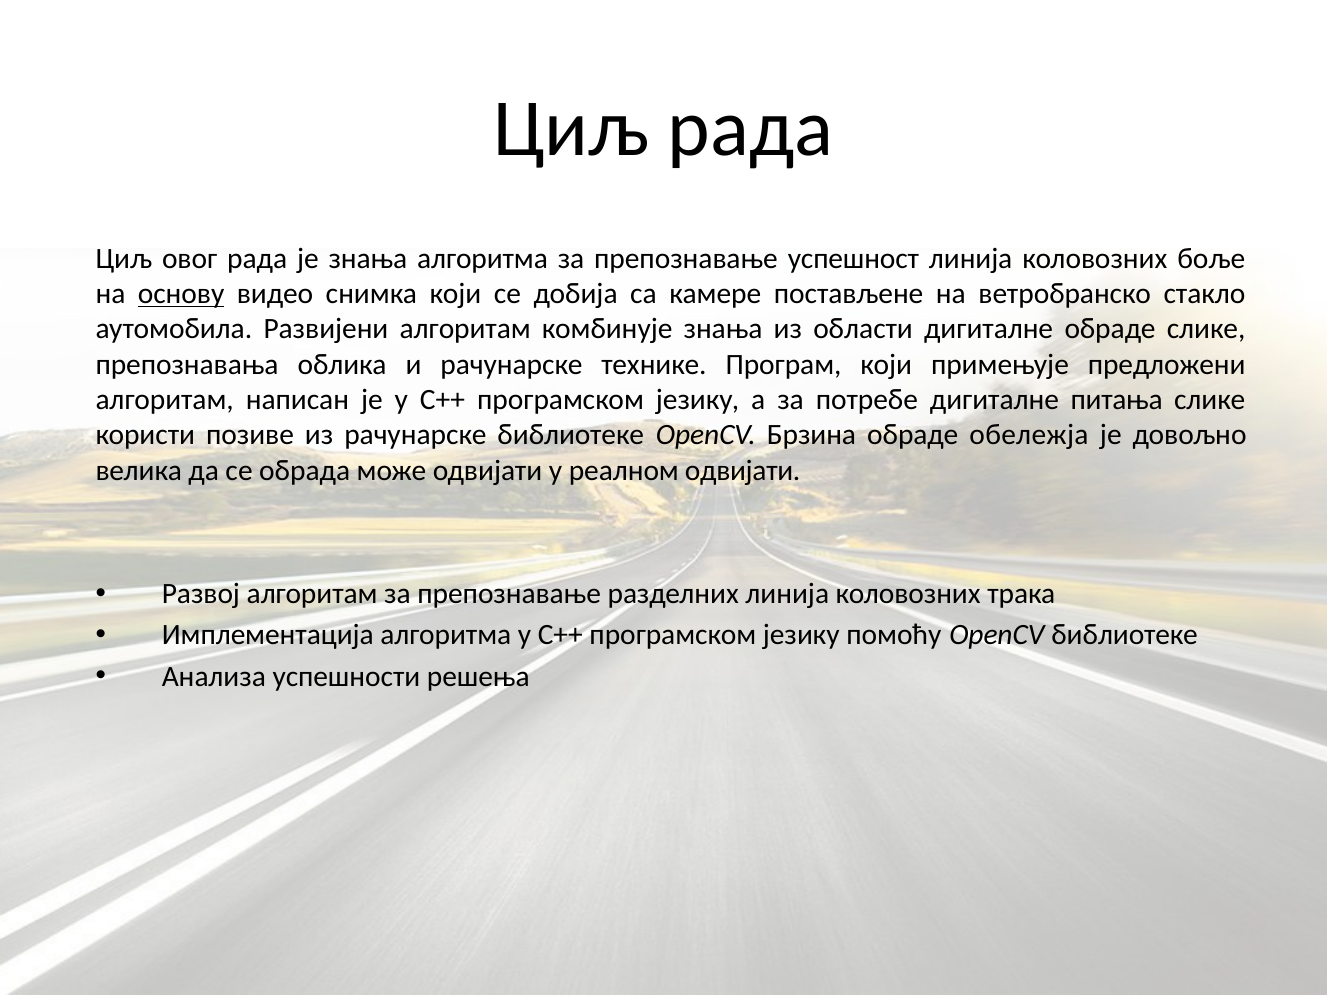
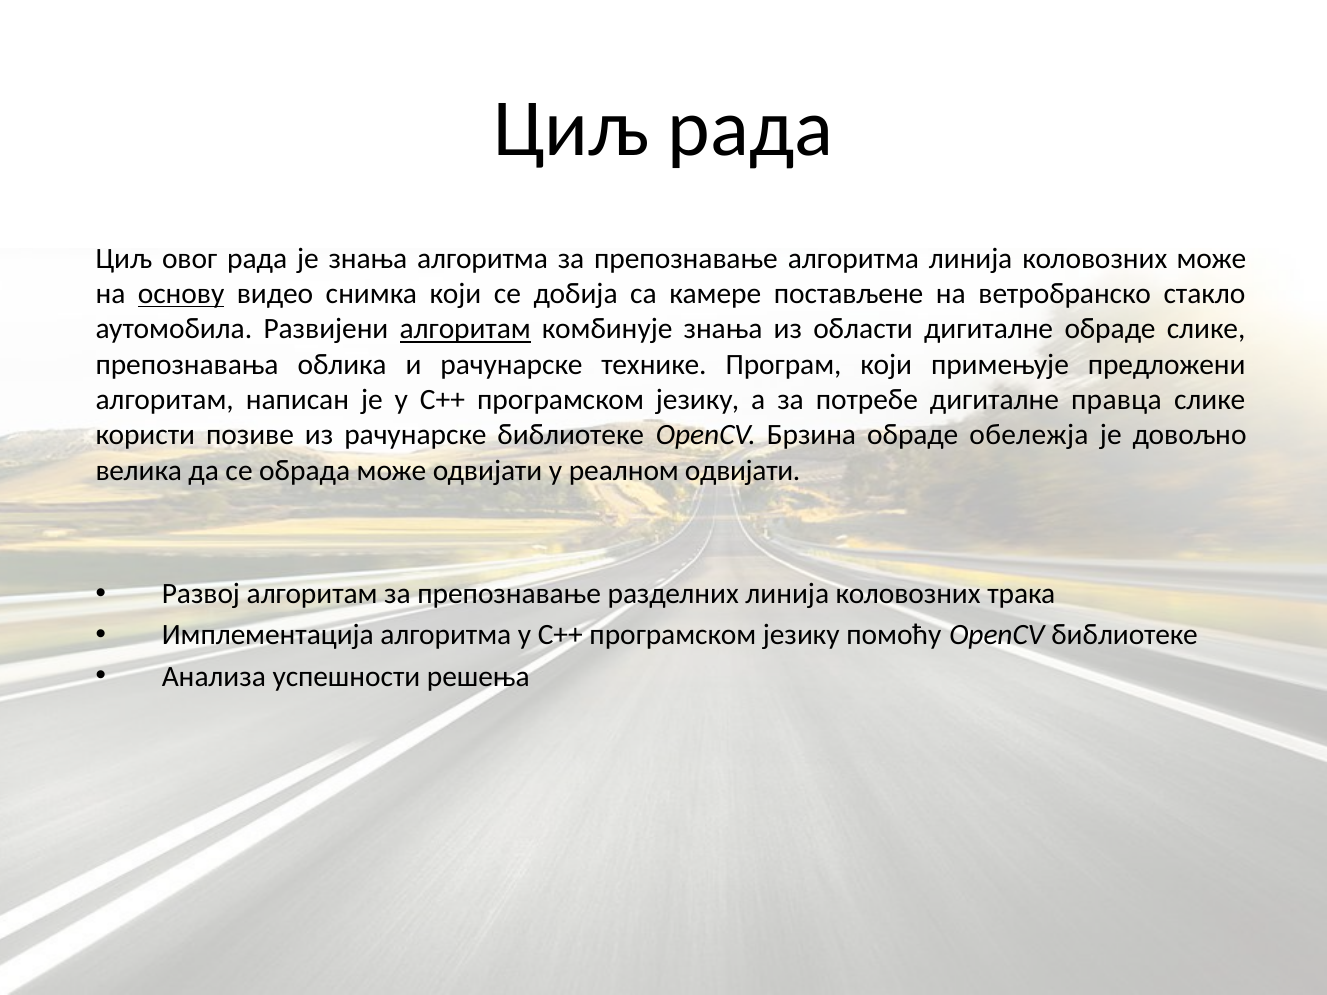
препознавање успешност: успешност -> алгоритма
коловозних боље: боље -> може
алгоритам at (465, 329) underline: none -> present
питања: питања -> правца
